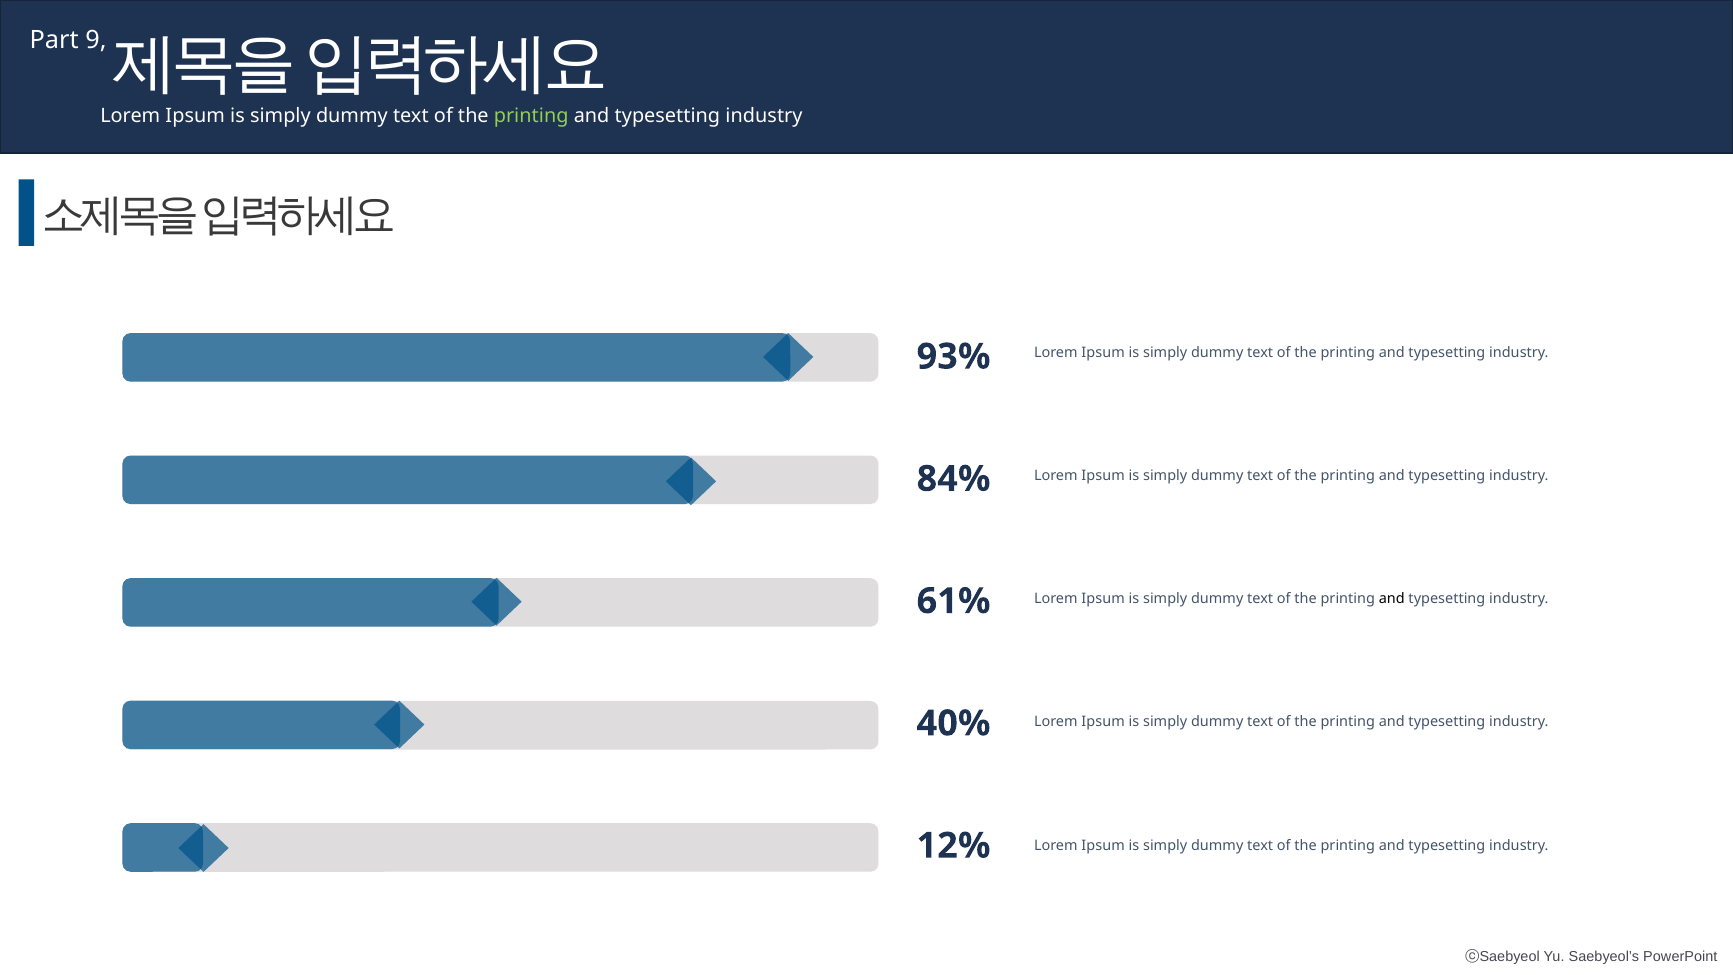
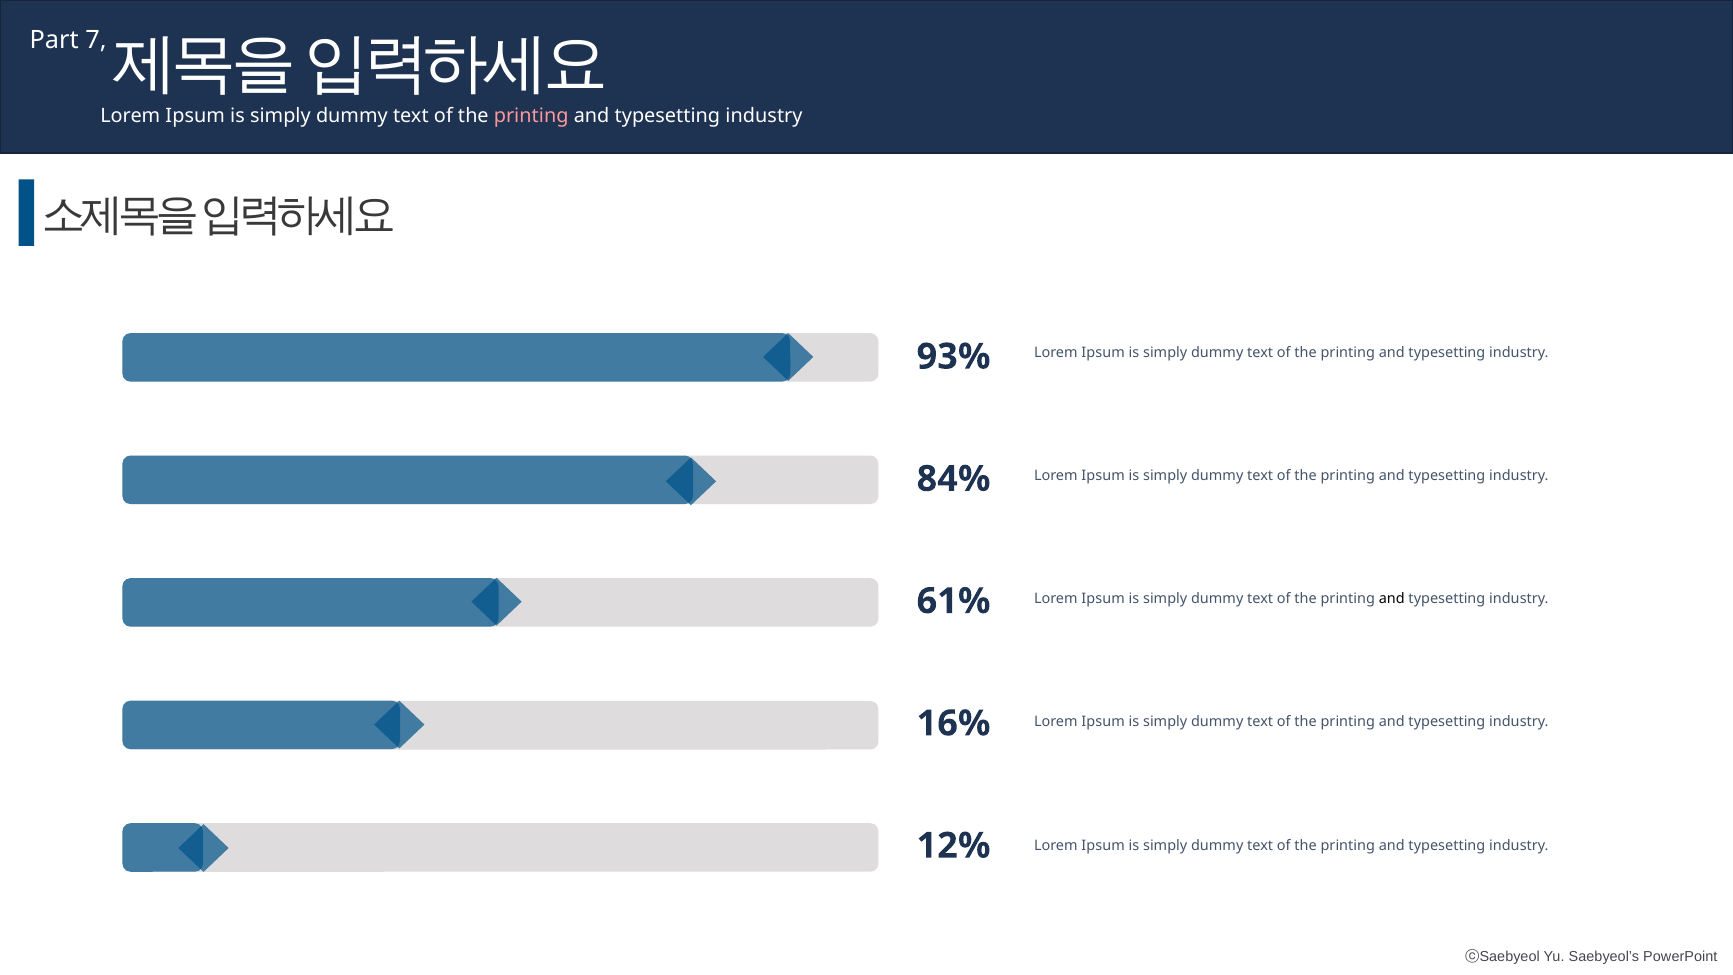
9: 9 -> 7
printing at (531, 116) colour: light green -> pink
40%: 40% -> 16%
